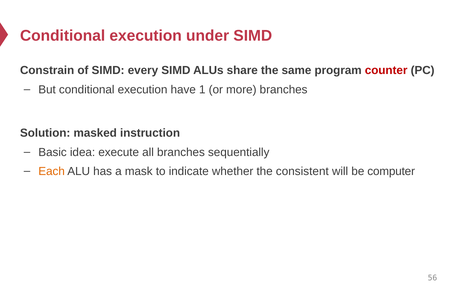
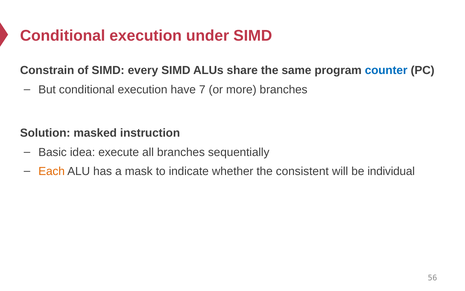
counter colour: red -> blue
1: 1 -> 7
computer: computer -> individual
